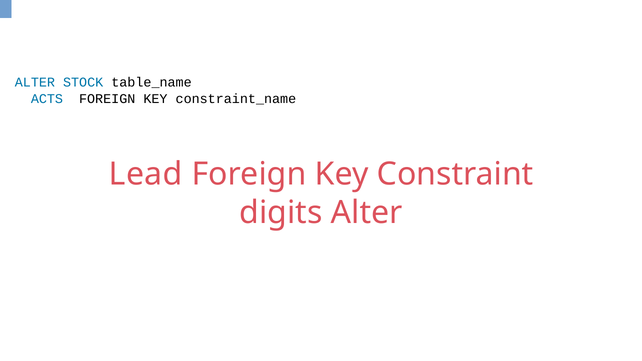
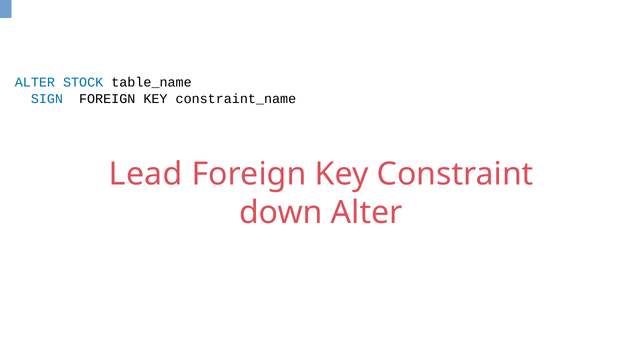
ACTS: ACTS -> SIGN
digits: digits -> down
